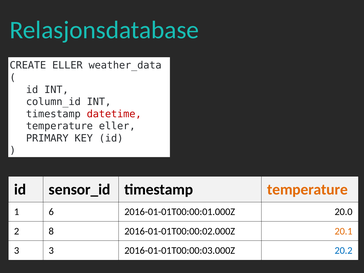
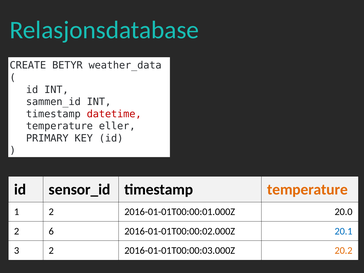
CREATE ELLER: ELLER -> BETYR
column_id: column_id -> sammen_id
1 6: 6 -> 2
8: 8 -> 6
20.1 colour: orange -> blue
3 3: 3 -> 2
20.2 colour: blue -> orange
